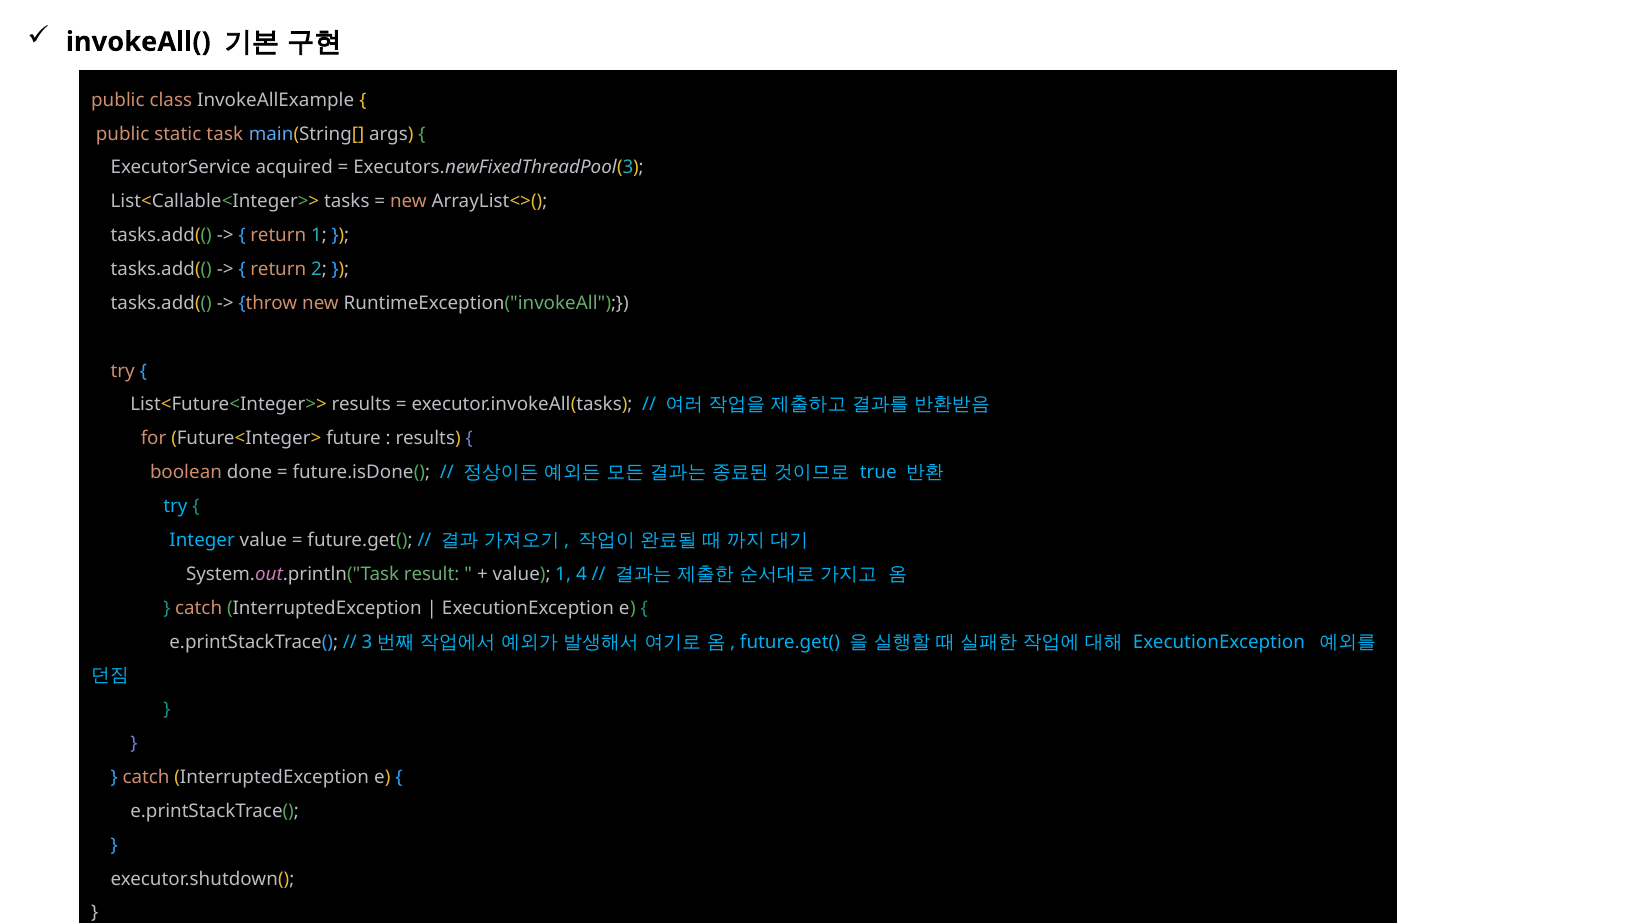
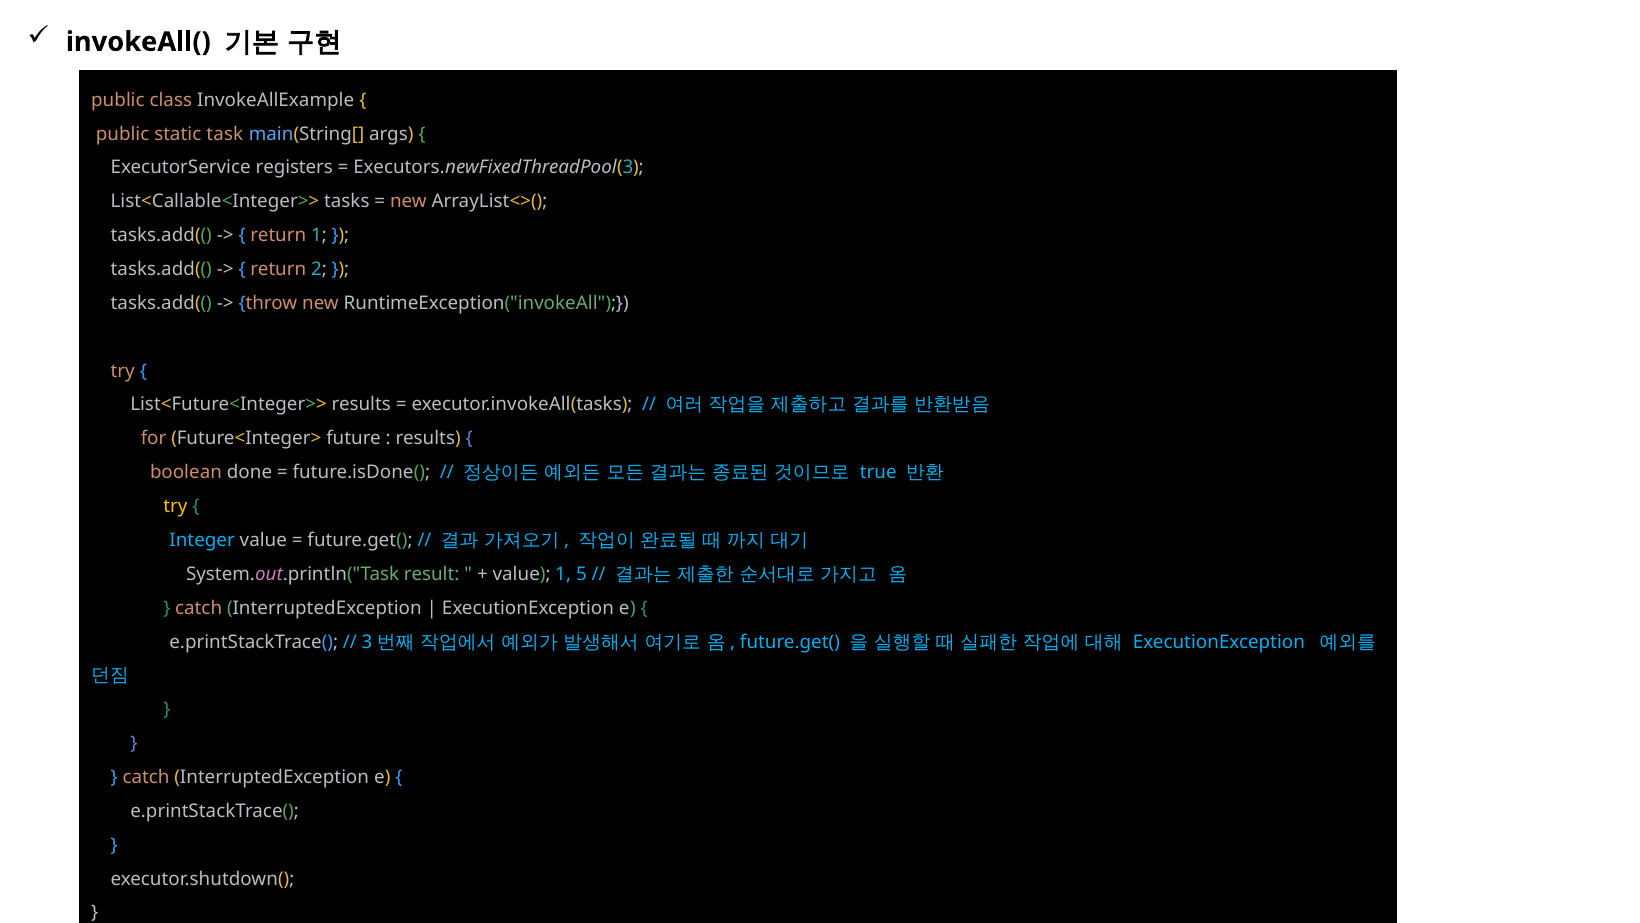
acquired: acquired -> registers
try at (175, 506) colour: light blue -> yellow
4: 4 -> 5
